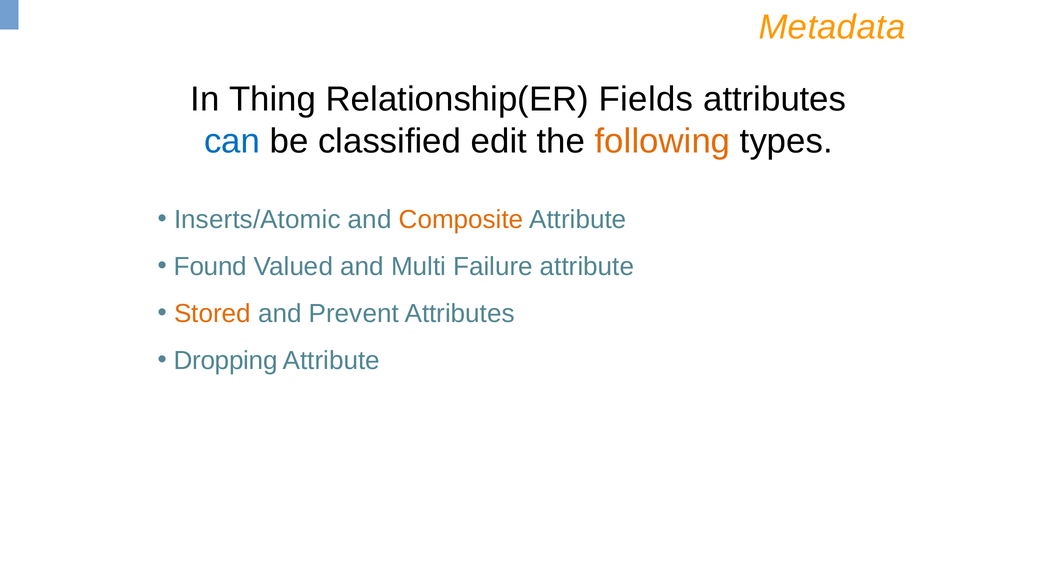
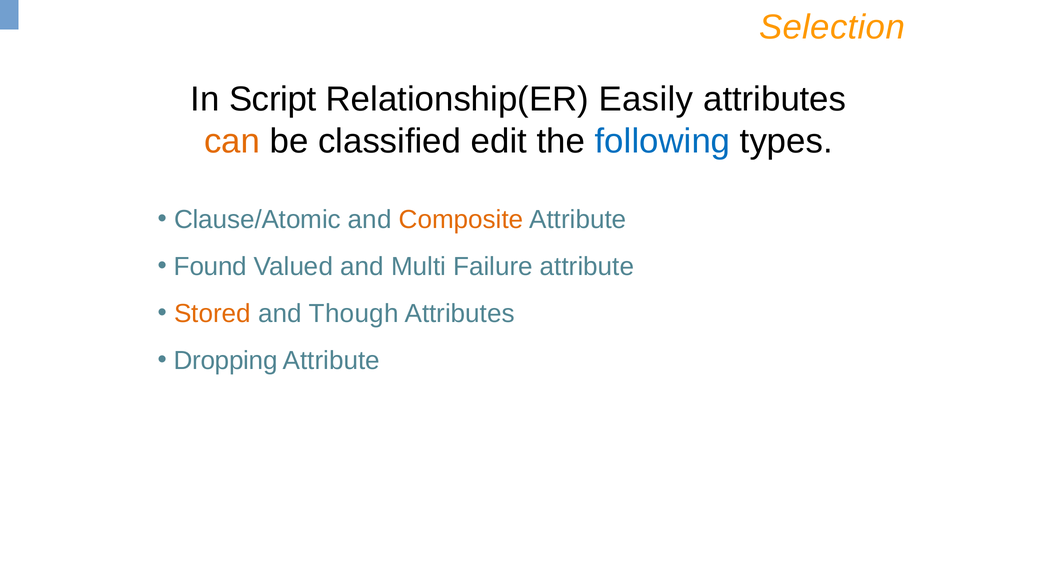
Metadata: Metadata -> Selection
Thing: Thing -> Script
Fields: Fields -> Easily
can colour: blue -> orange
following colour: orange -> blue
Inserts/Atomic: Inserts/Atomic -> Clause/Atomic
Prevent: Prevent -> Though
